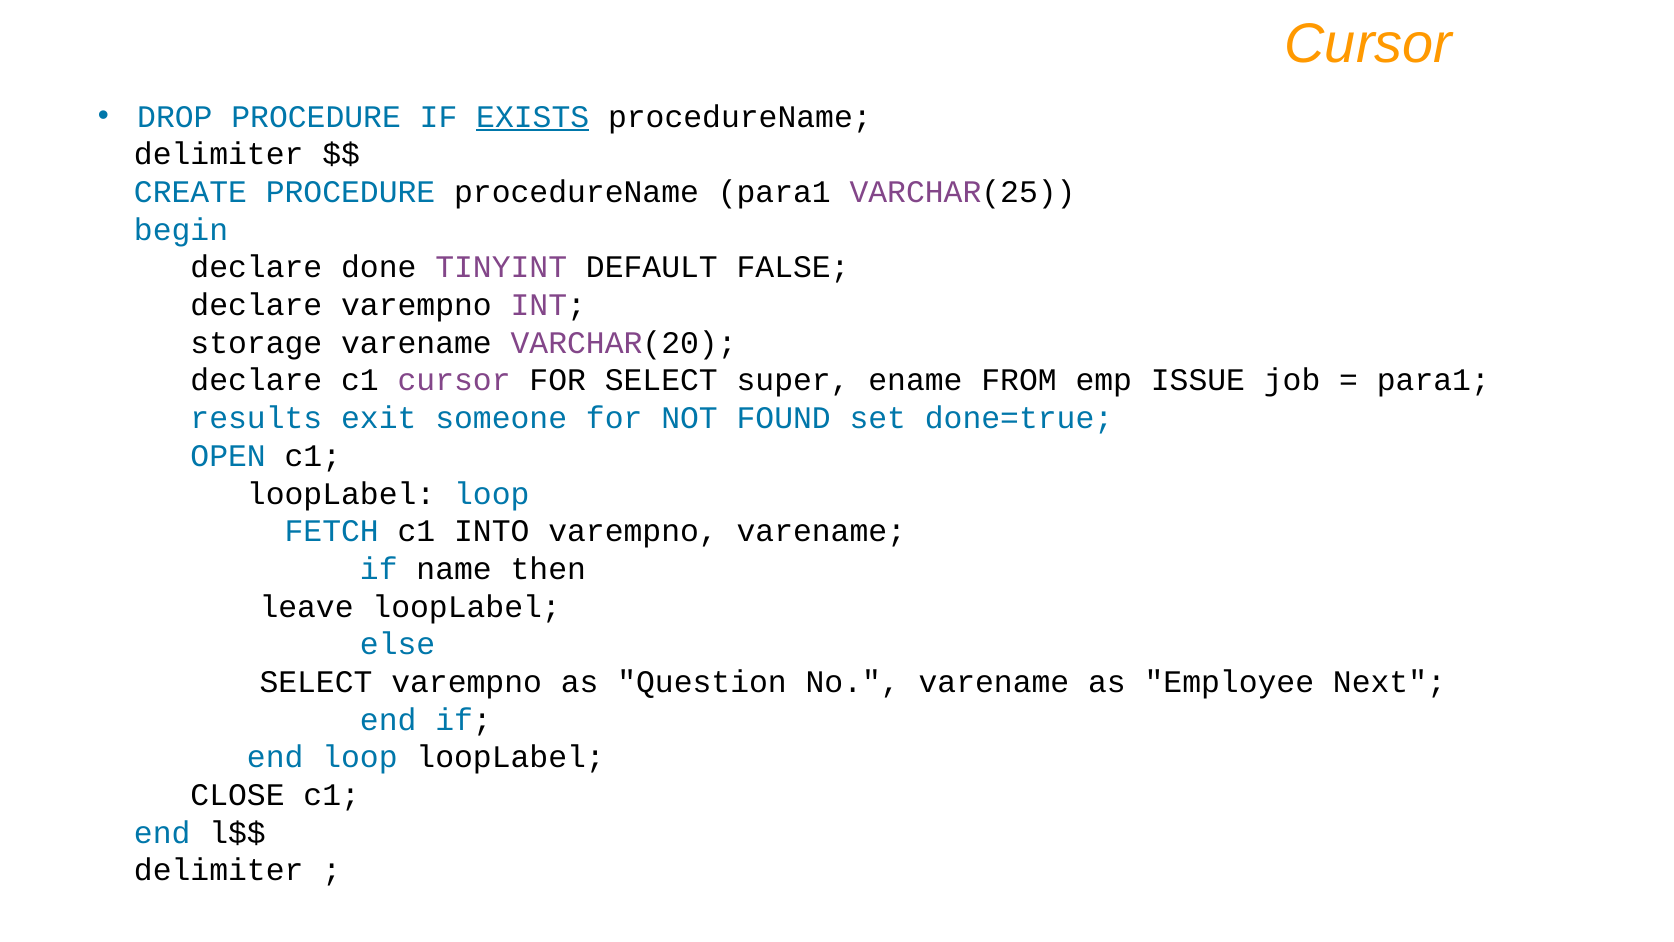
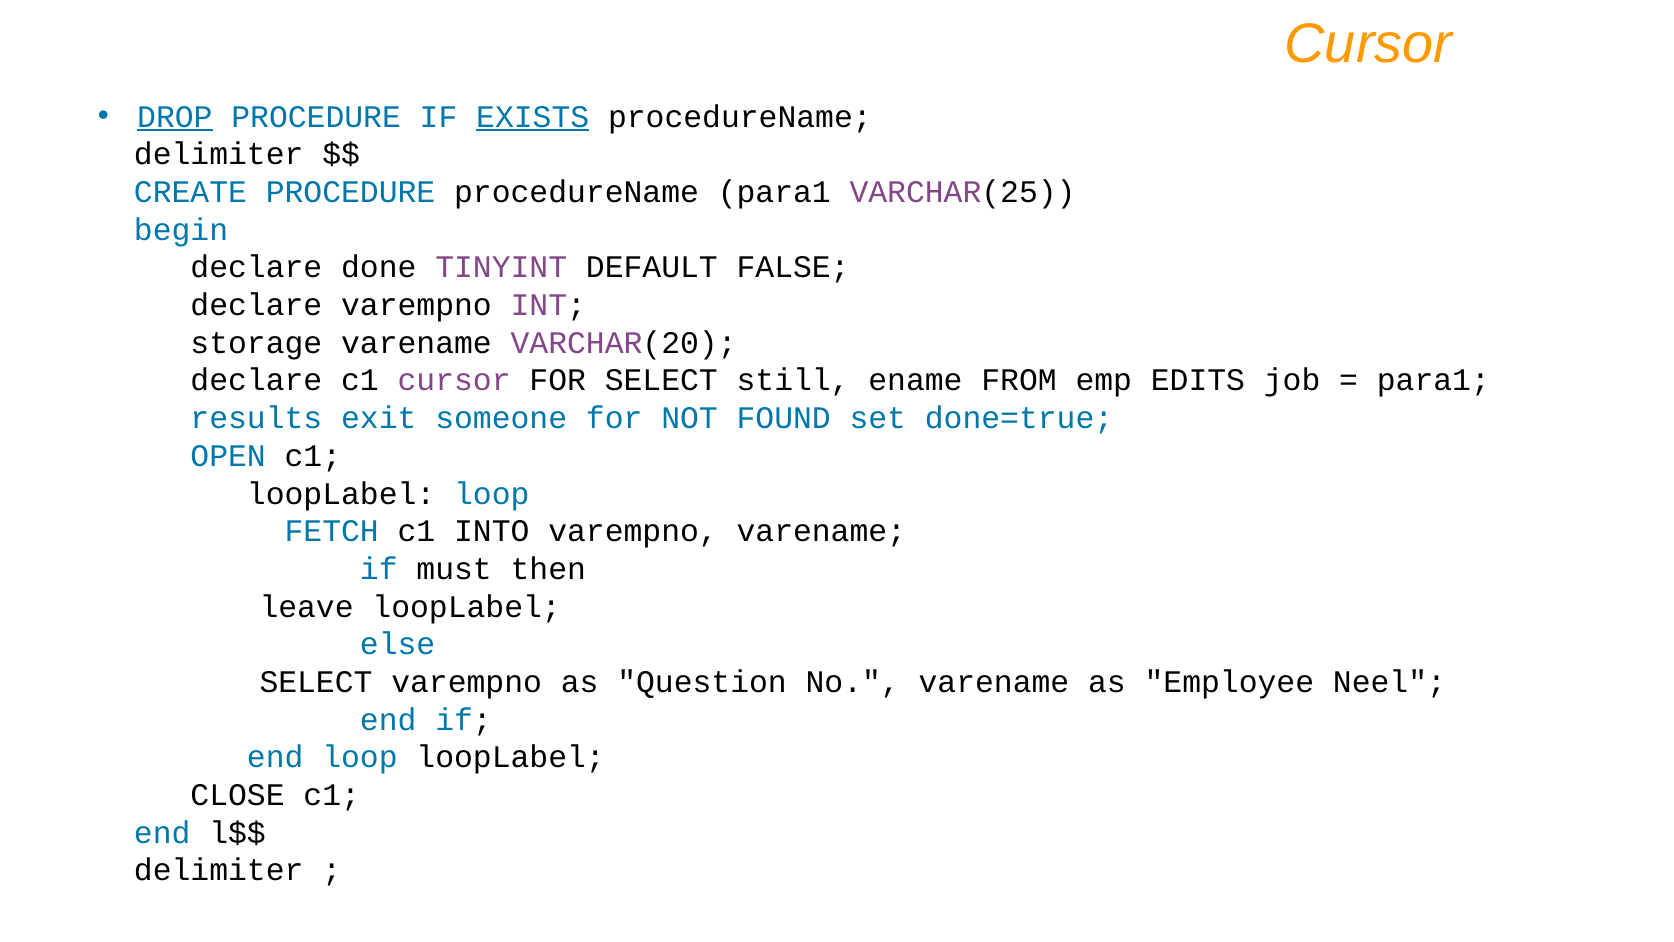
DROP underline: none -> present
super: super -> still
ISSUE: ISSUE -> EDITS
name: name -> must
Next: Next -> Neel
